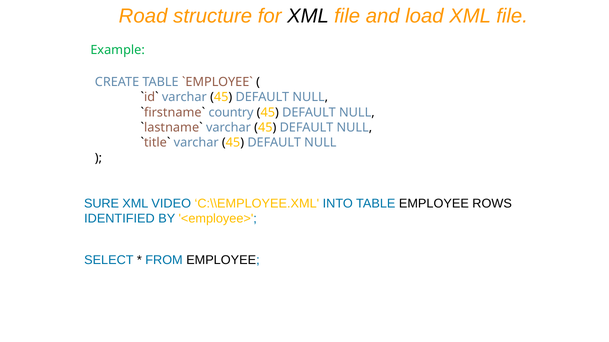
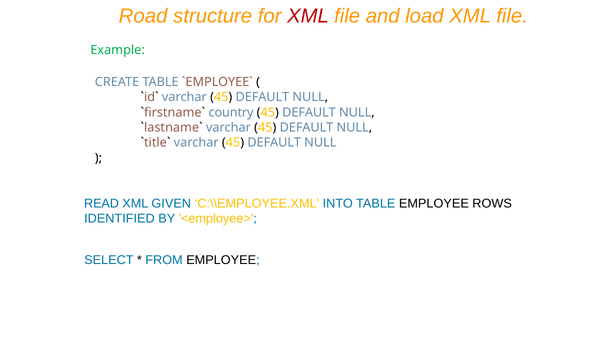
XML at (308, 16) colour: black -> red
SURE: SURE -> READ
VIDEO: VIDEO -> GIVEN
